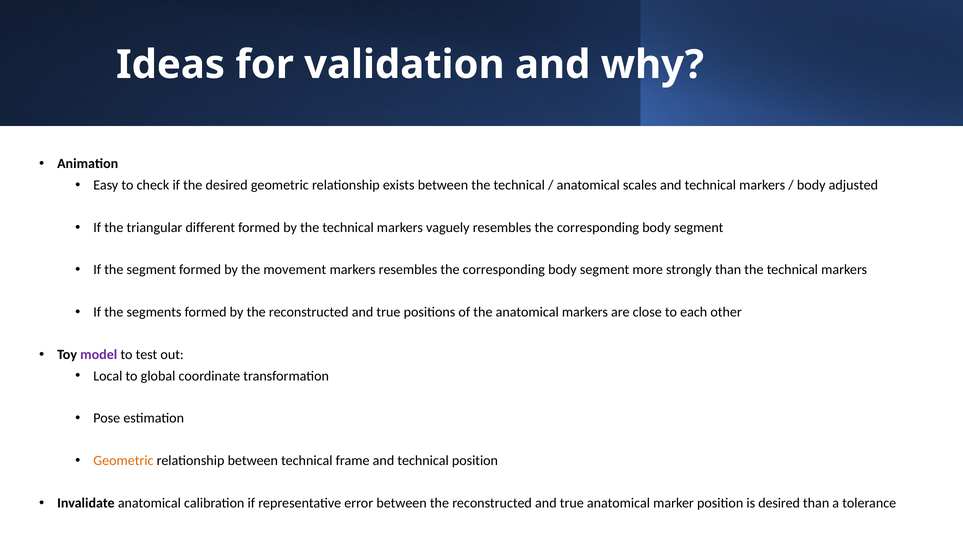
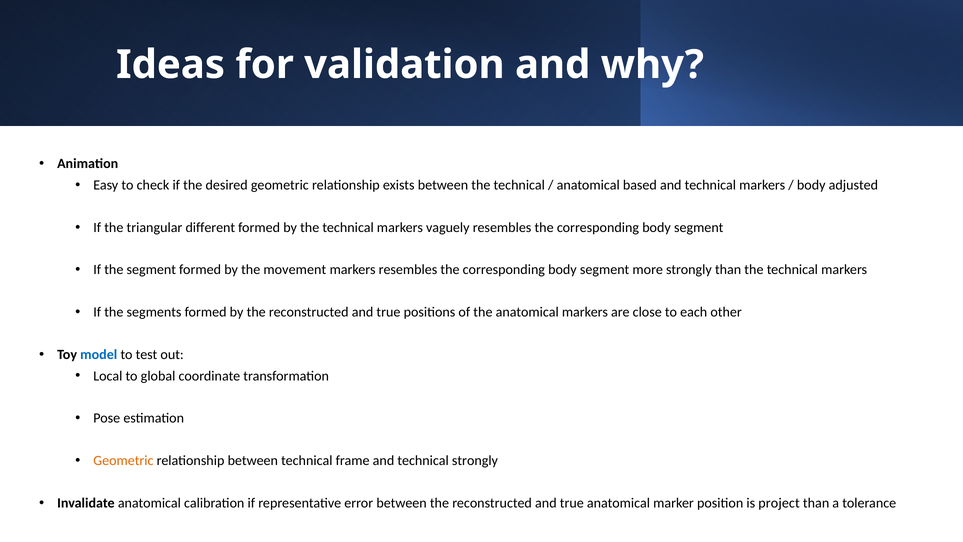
scales: scales -> based
model colour: purple -> blue
technical position: position -> strongly
is desired: desired -> project
